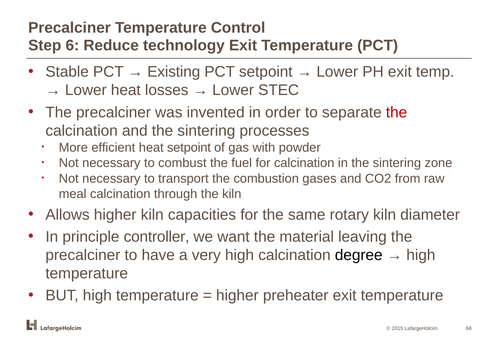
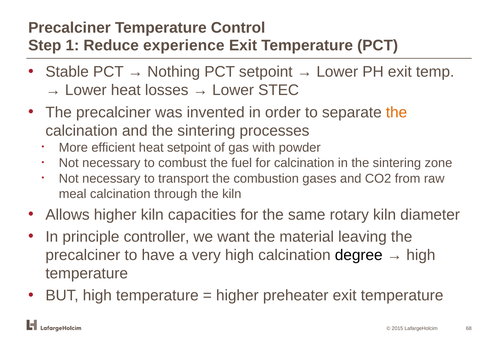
6: 6 -> 1
technology: technology -> experience
Existing: Existing -> Nothing
the at (397, 112) colour: red -> orange
